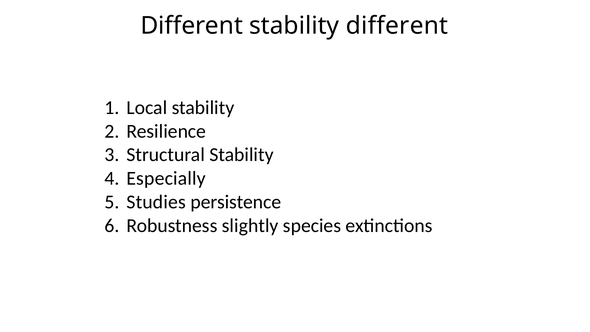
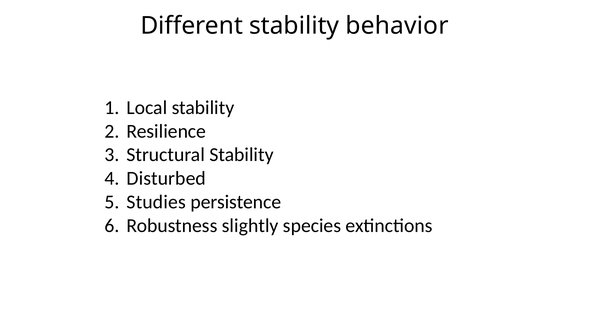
stability different: different -> behavior
Especially: Especially -> Disturbed
